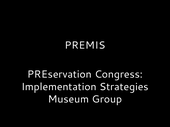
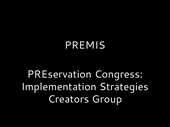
Museum: Museum -> Creators
